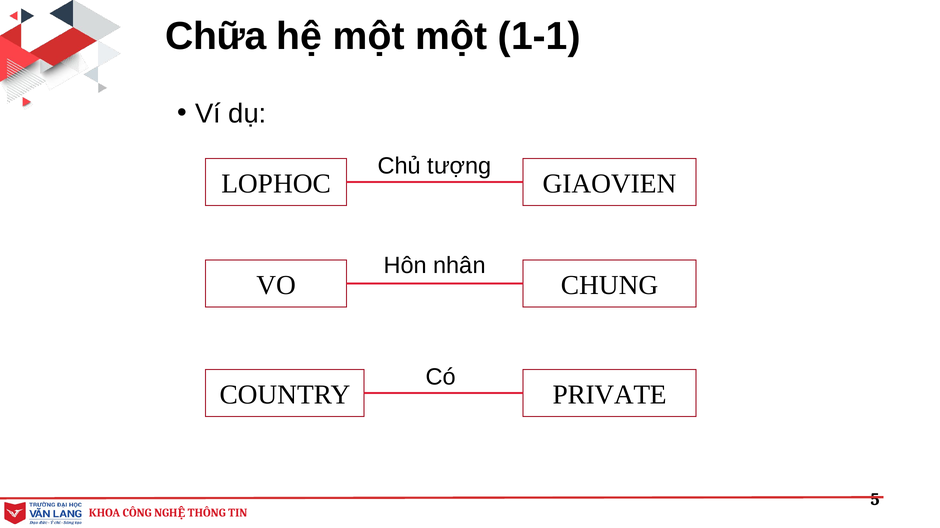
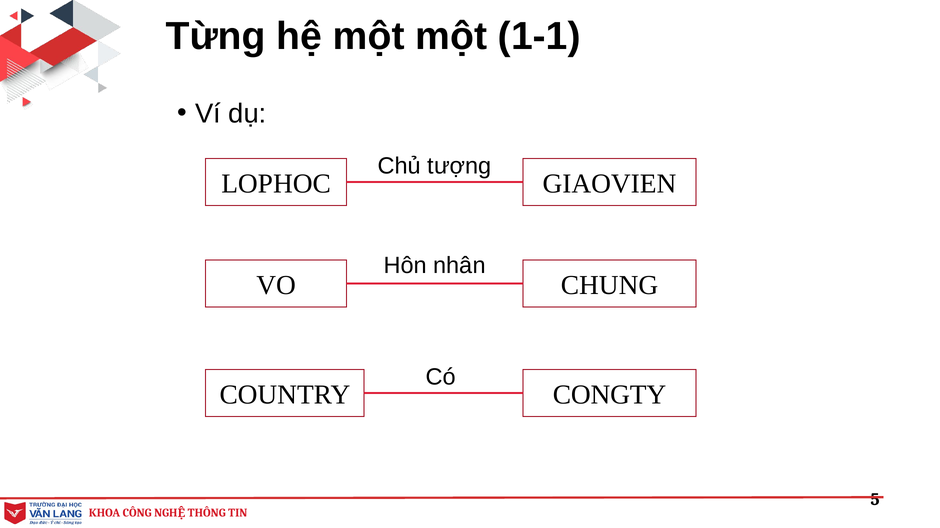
Chữa: Chữa -> Từng
PRIVATE: PRIVATE -> CONGTY
